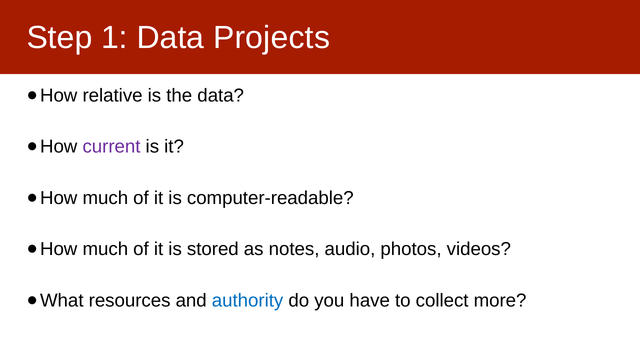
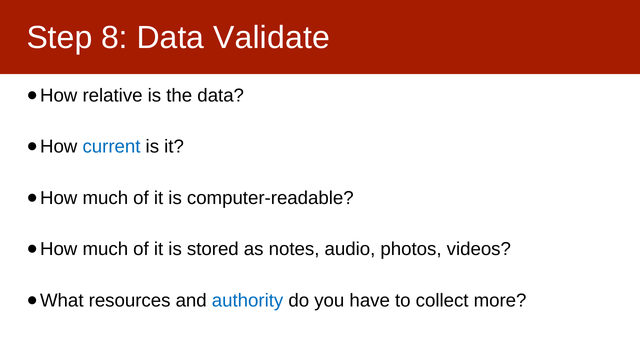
1: 1 -> 8
Projects: Projects -> Validate
current colour: purple -> blue
